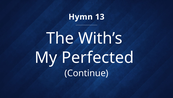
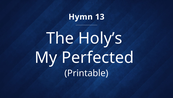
With’s: With’s -> Holy’s
Continue: Continue -> Printable
